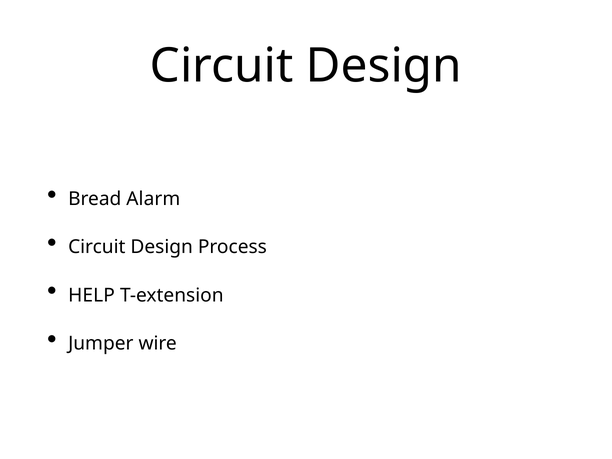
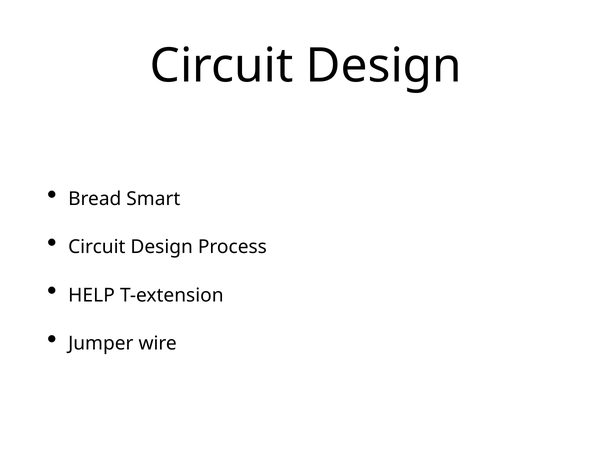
Alarm: Alarm -> Smart
